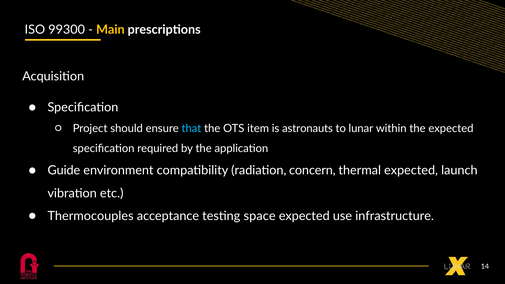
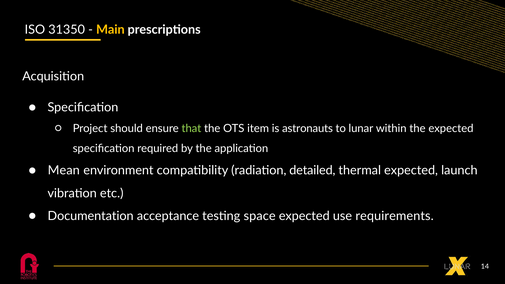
99300: 99300 -> 31350
that colour: light blue -> light green
Guide: Guide -> Mean
concern: concern -> detailed
Thermocouples: Thermocouples -> Documentation
infrastructure: infrastructure -> requirements
